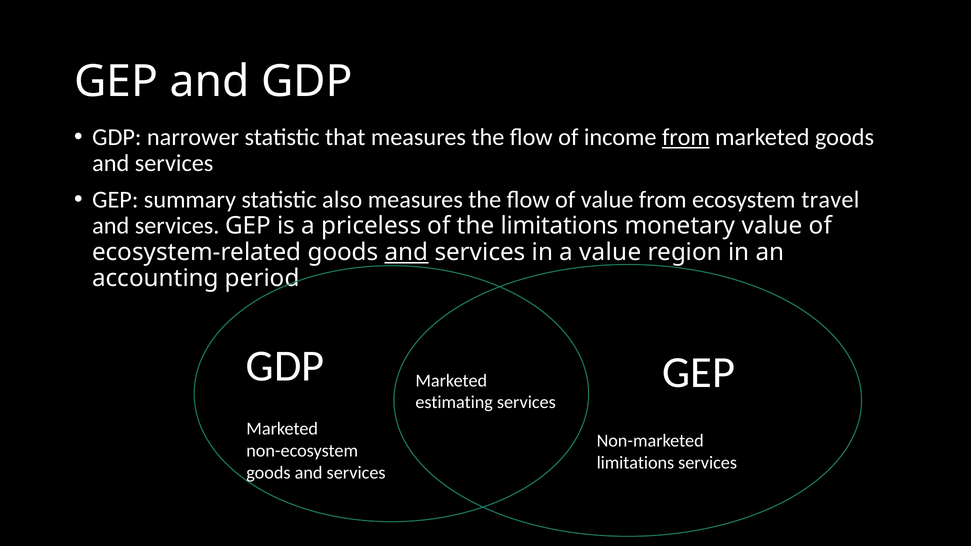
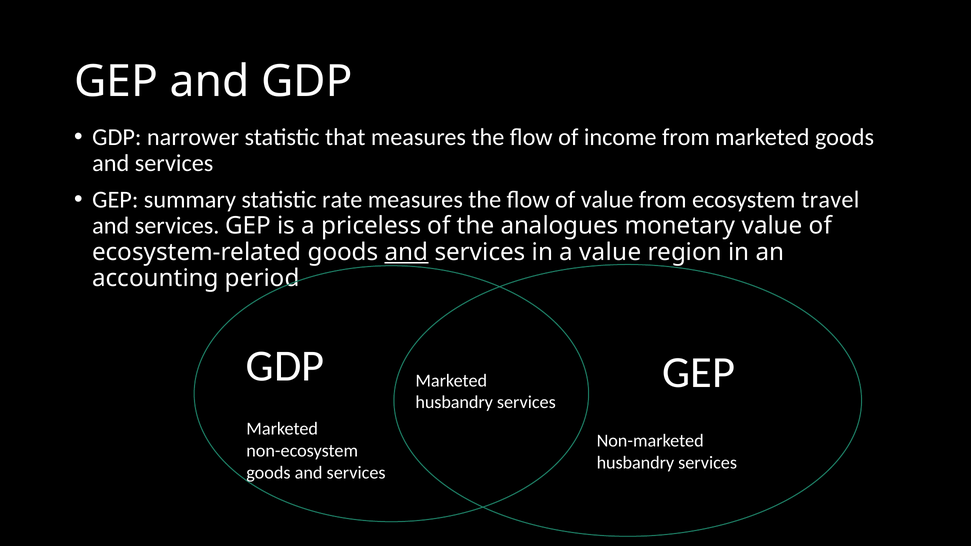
from at (686, 137) underline: present -> none
also: also -> rate
the limitations: limitations -> analogues
estimating at (454, 403): estimating -> husbandry
limitations at (635, 463): limitations -> husbandry
